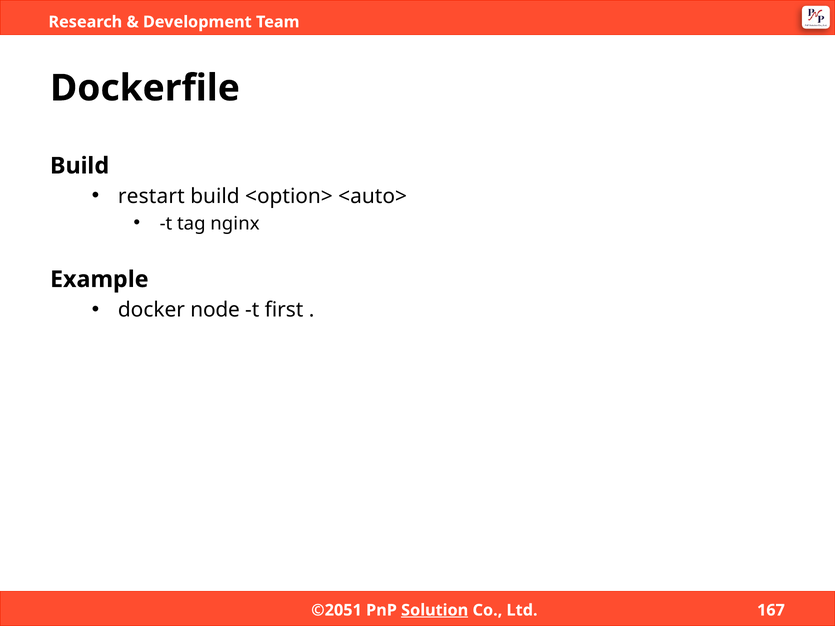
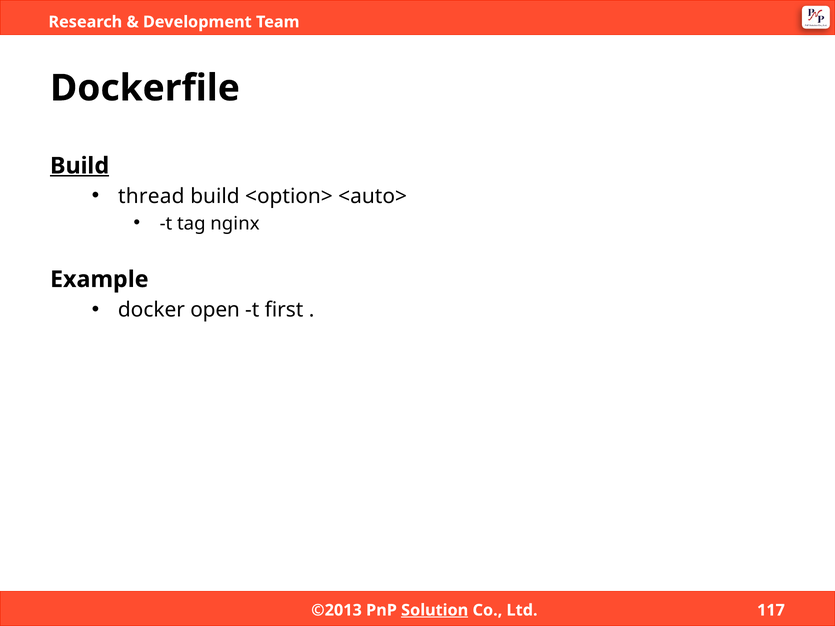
Build at (80, 166) underline: none -> present
restart: restart -> thread
node: node -> open
©2051: ©2051 -> ©2013
167: 167 -> 117
